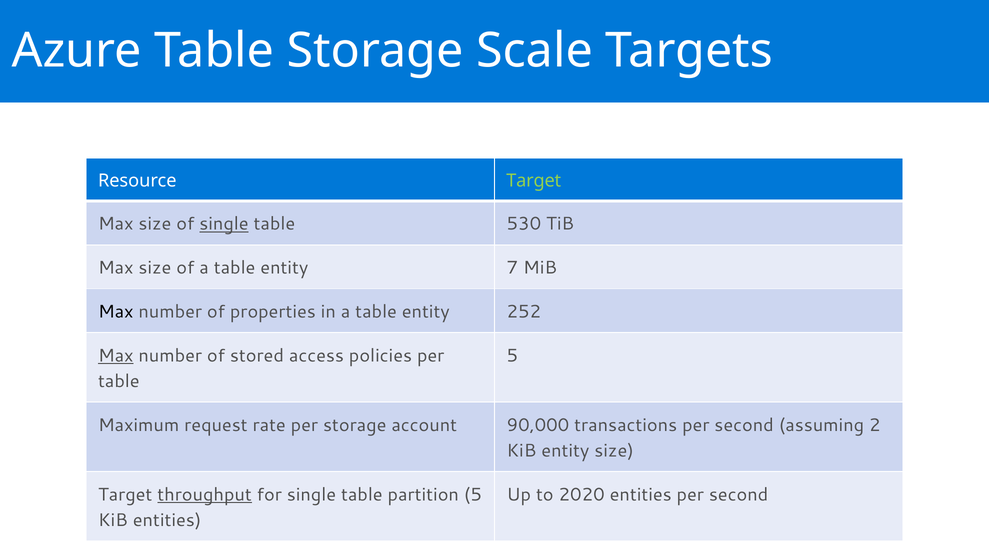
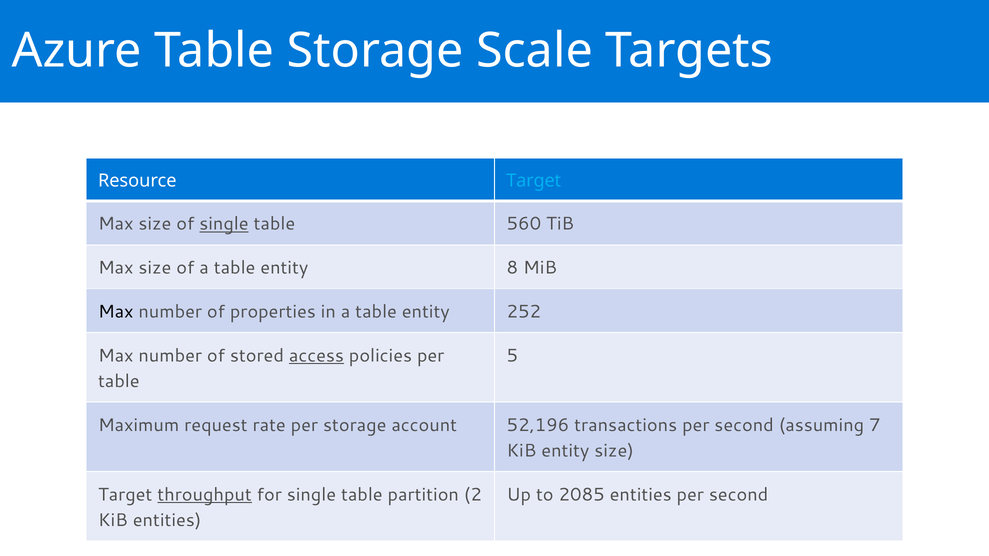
Target at (534, 181) colour: light green -> light blue
530: 530 -> 560
7: 7 -> 8
Max at (116, 356) underline: present -> none
access underline: none -> present
90,000: 90,000 -> 52,196
2: 2 -> 7
partition 5: 5 -> 2
2020: 2020 -> 2085
